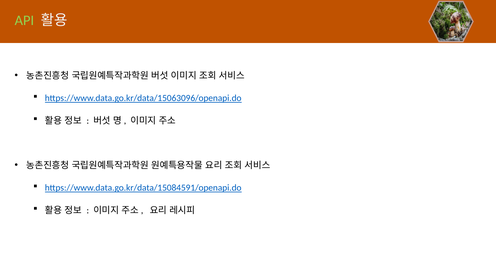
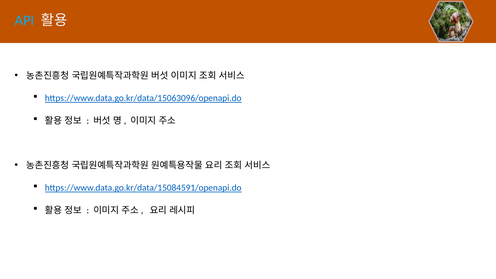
API colour: light green -> light blue
